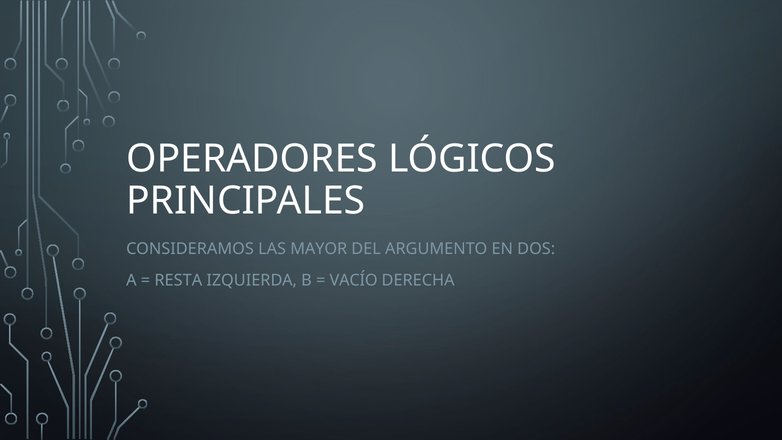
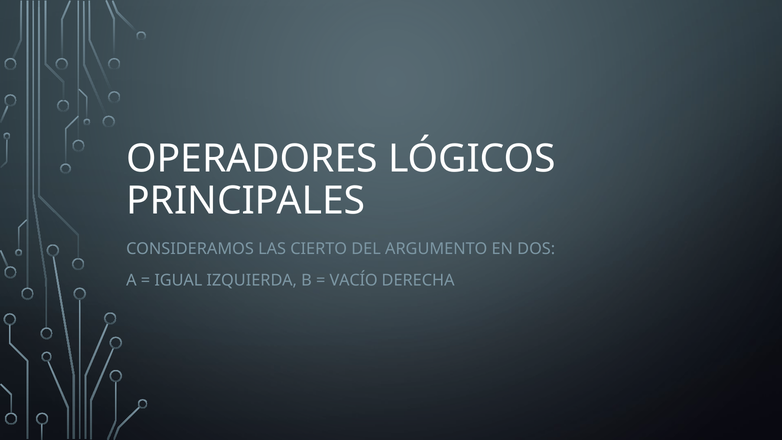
MAYOR: MAYOR -> CIERTO
RESTA: RESTA -> IGUAL
